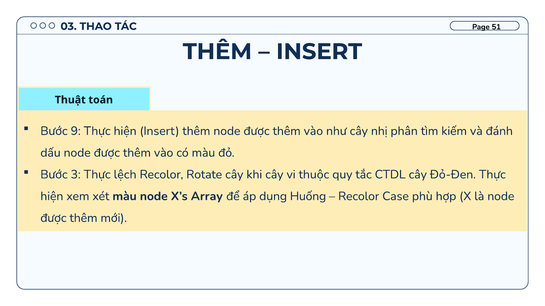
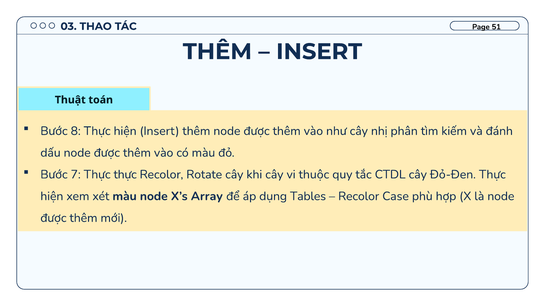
9: 9 -> 8
3: 3 -> 7
Thực lệch: lệch -> thực
Huống: Huống -> Tables
